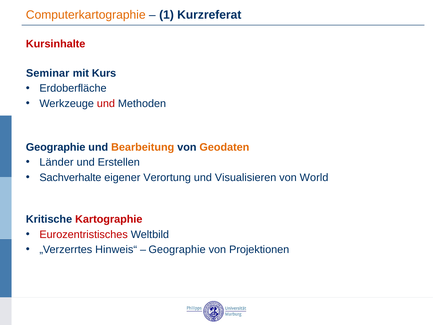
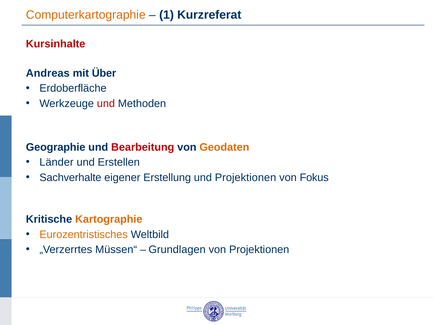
Seminar: Seminar -> Andreas
Kurs: Kurs -> Über
Bearbeitung colour: orange -> red
Verortung: Verortung -> Erstellung
und Visualisieren: Visualisieren -> Projektionen
World: World -> Fokus
Kartographie colour: red -> orange
Eurozentristisches colour: red -> orange
Hinweis“: Hinweis“ -> Müssen“
Geographie at (177, 249): Geographie -> Grundlagen
